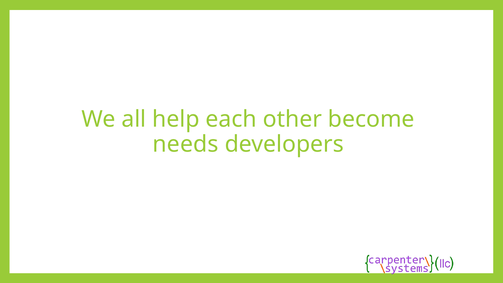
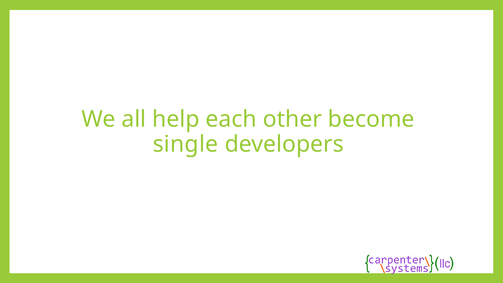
needs: needs -> single
